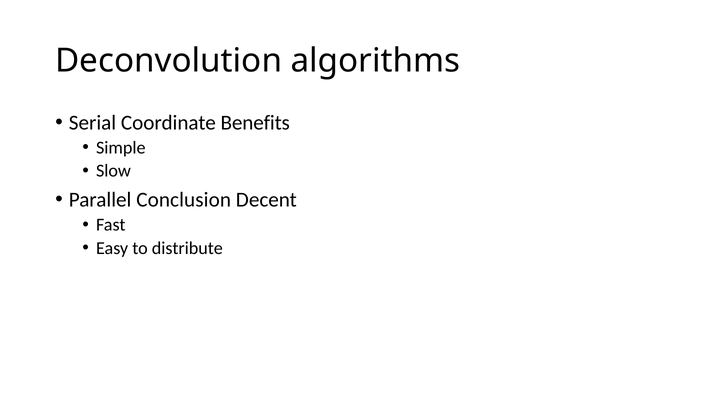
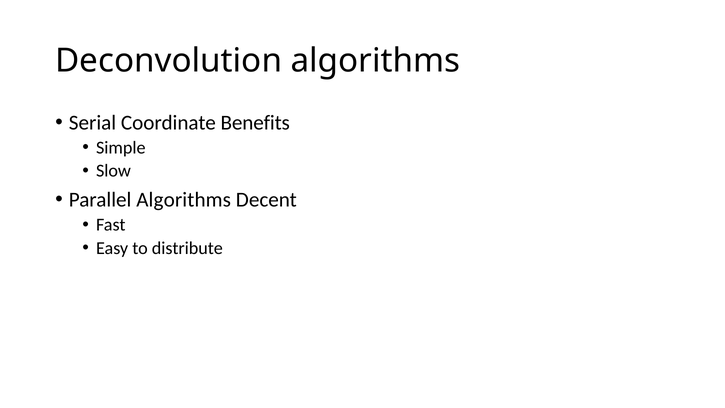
Parallel Conclusion: Conclusion -> Algorithms
